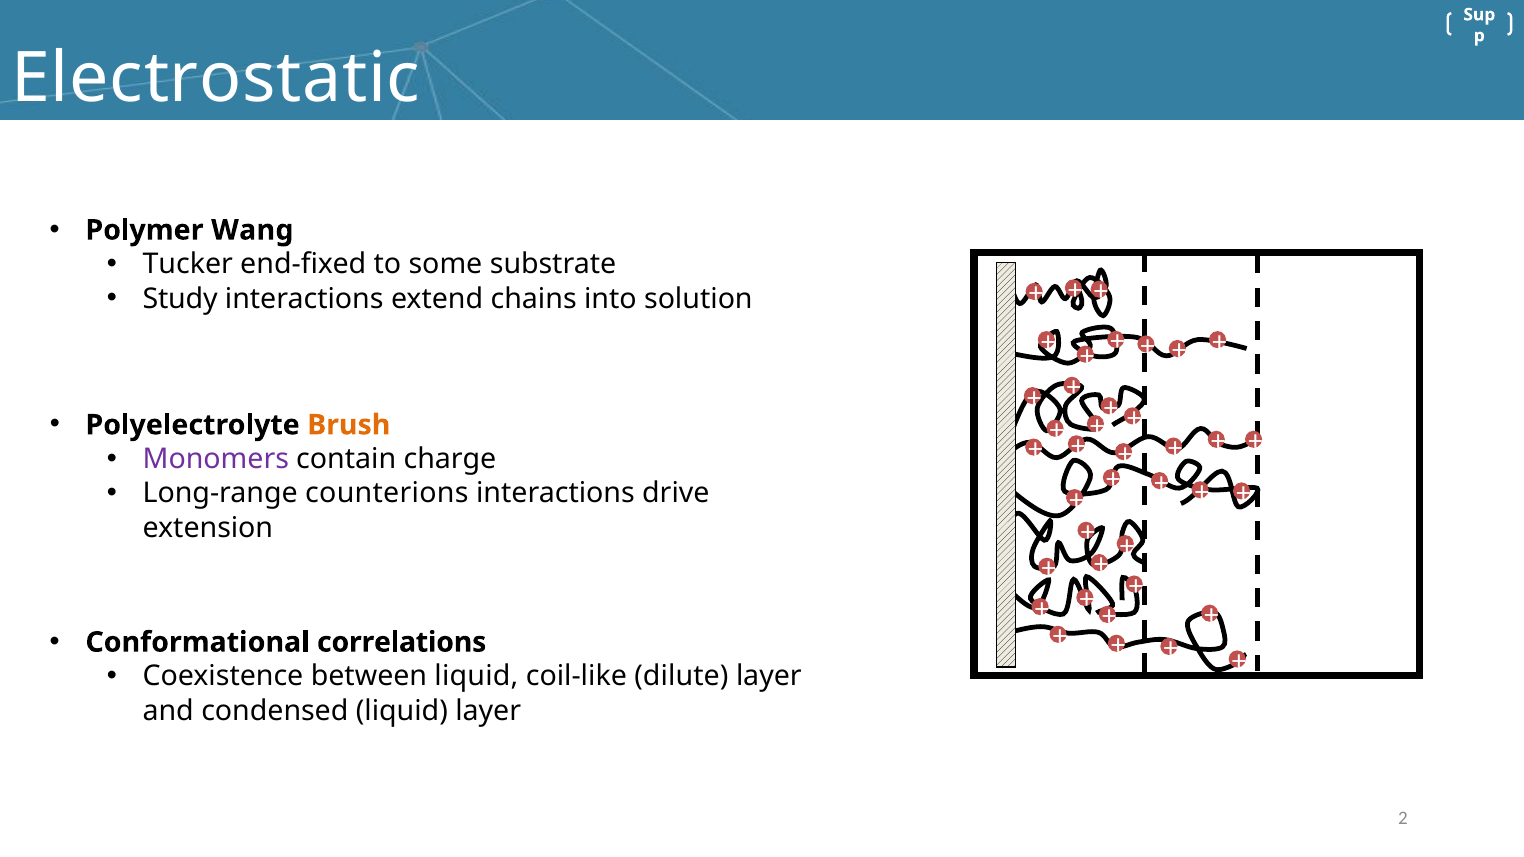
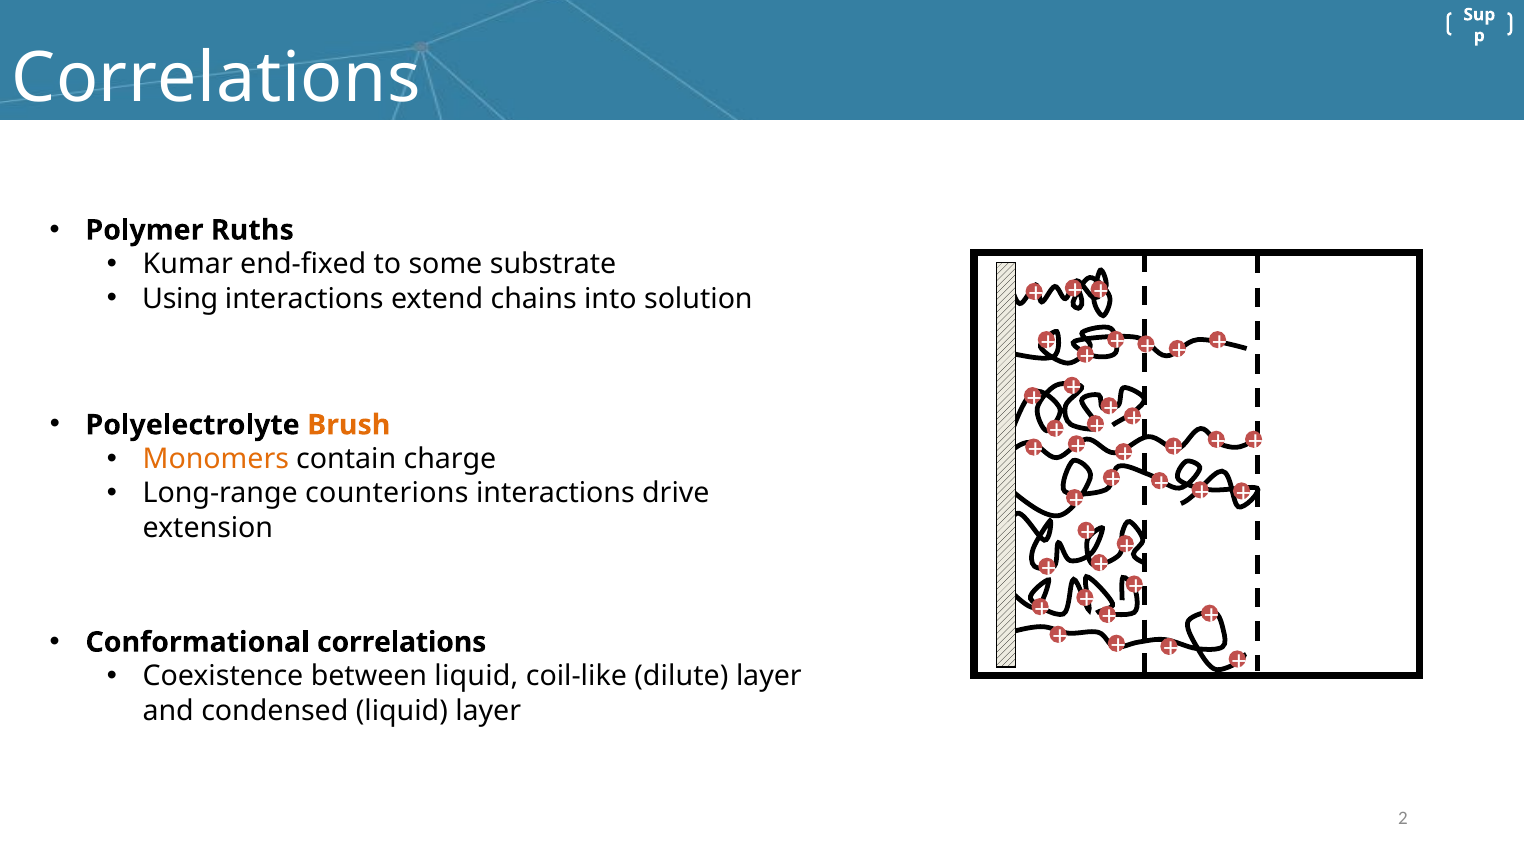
Electrostatic at (216, 79): Electrostatic -> Correlations
Wang: Wang -> Ruths
Tucker: Tucker -> Kumar
Study: Study -> Using
Monomers colour: purple -> orange
